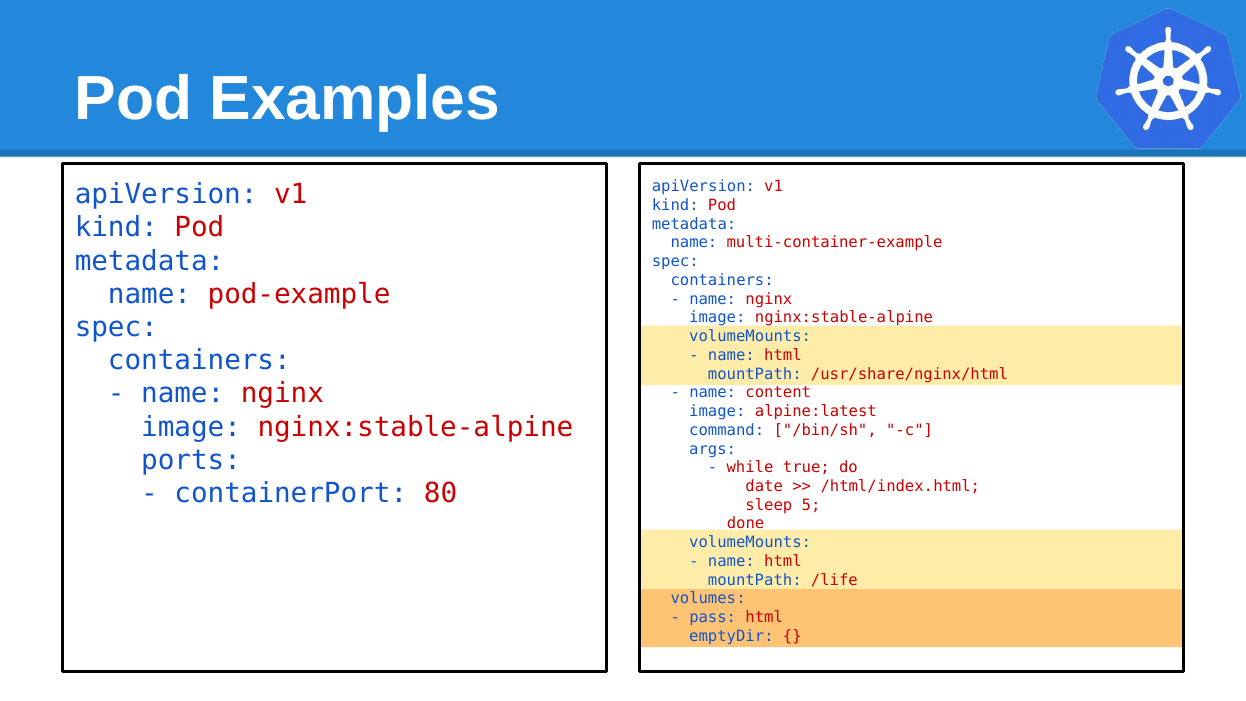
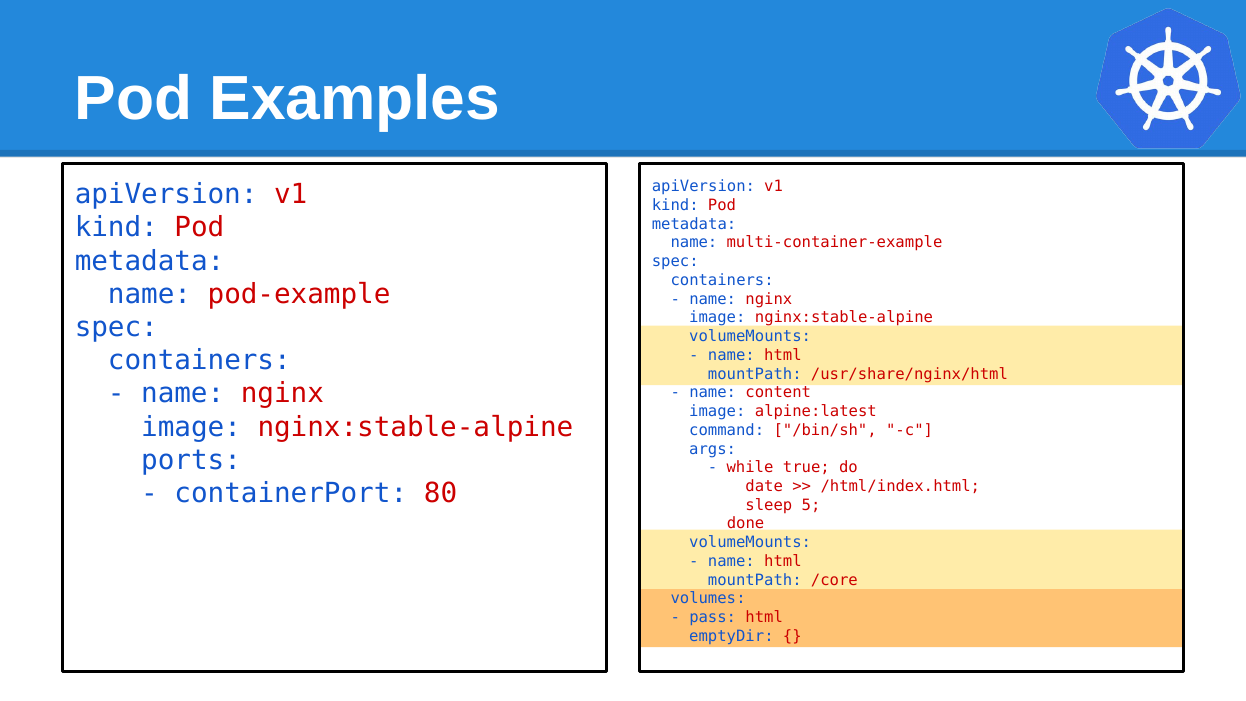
/life: /life -> /core
